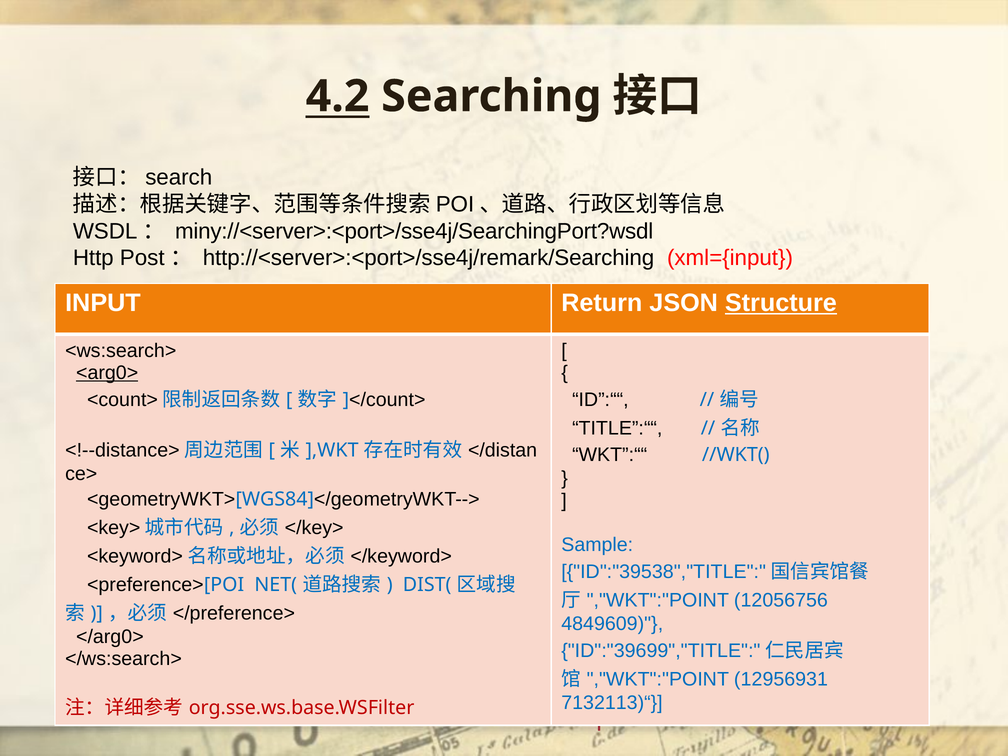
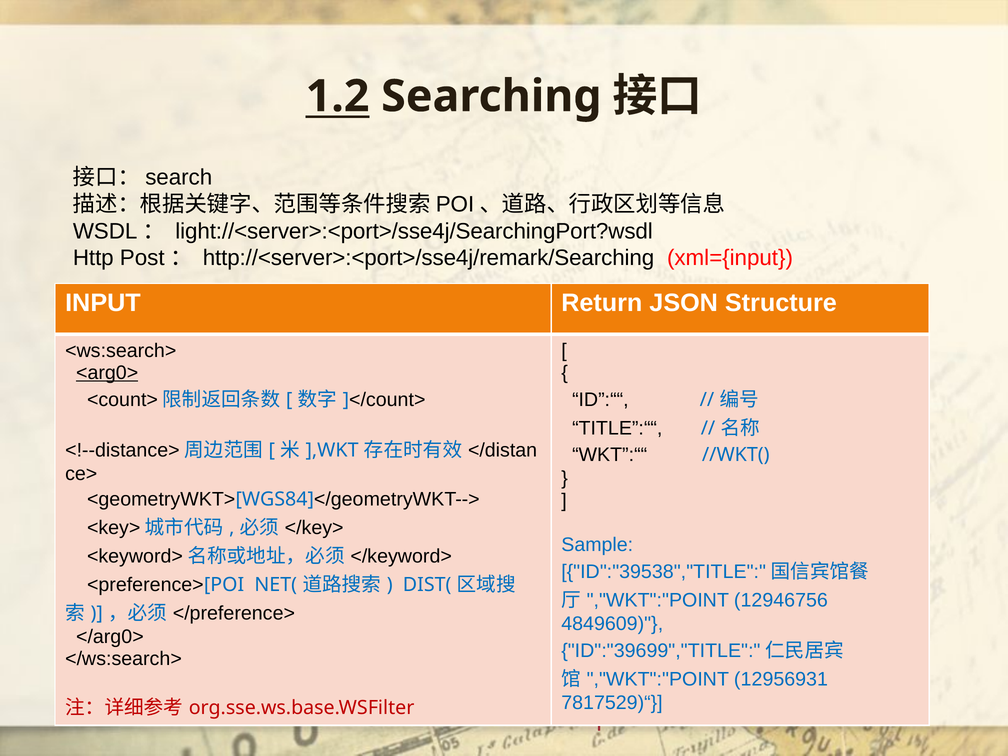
4.2: 4.2 -> 1.2
miny://<server>:<port>/sse4j/SearchingPort?wsdl: miny://<server>:<port>/sse4j/SearchingPort?wsdl -> light://<server>:<port>/sse4j/SearchingPort?wsdl
Structure underline: present -> none
12056756: 12056756 -> 12946756
7132113)“: 7132113)“ -> 7817529)“
